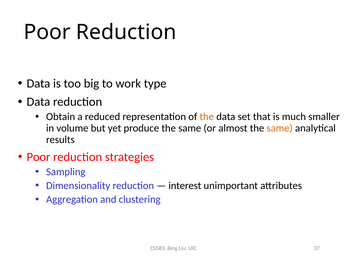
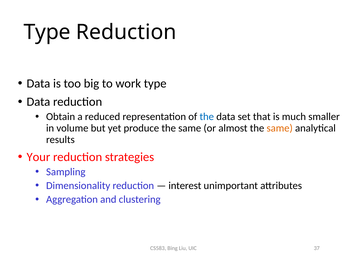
Poor at (47, 32): Poor -> Type
the at (207, 117) colour: orange -> blue
Poor at (38, 157): Poor -> Your
